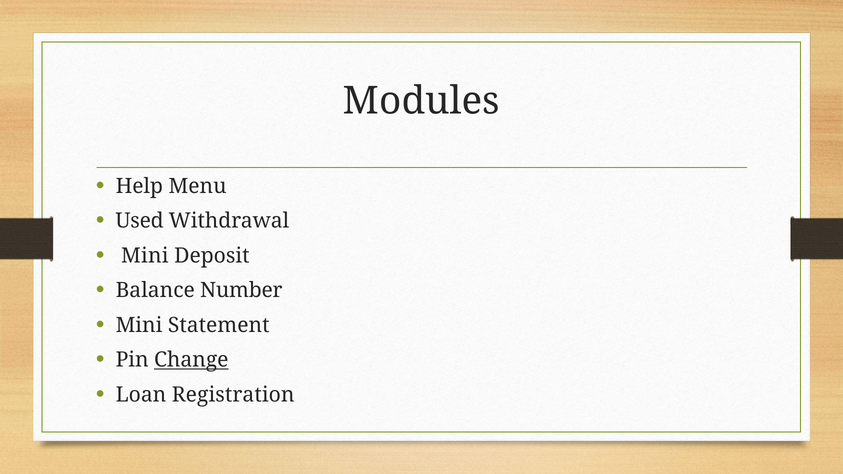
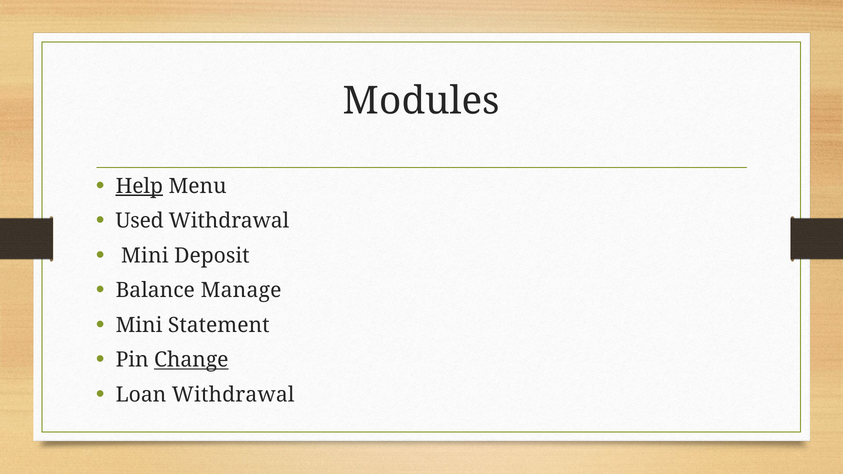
Help underline: none -> present
Number: Number -> Manage
Loan Registration: Registration -> Withdrawal
